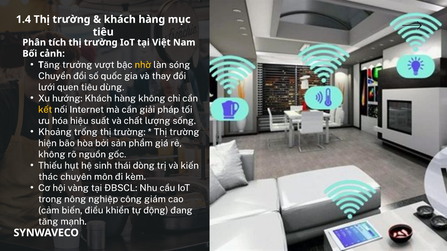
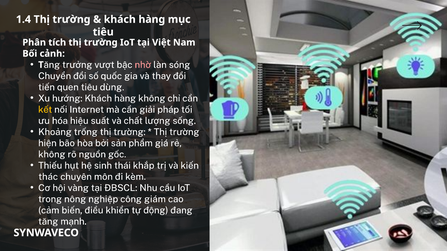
nhờ colour: yellow -> pink
lưới: lưới -> tiến
dòng: dòng -> khắp
